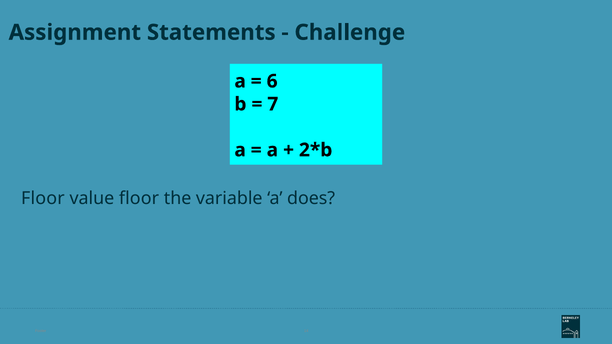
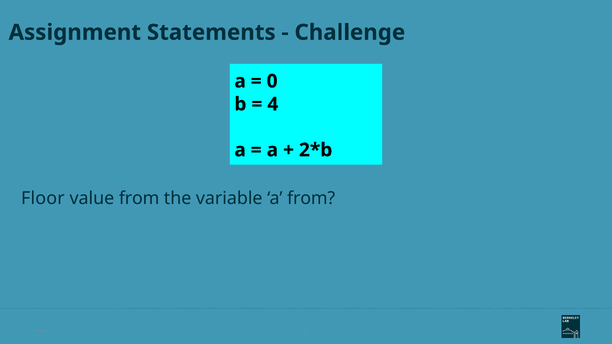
6: 6 -> 0
7: 7 -> 4
value floor: floor -> from
a does: does -> from
